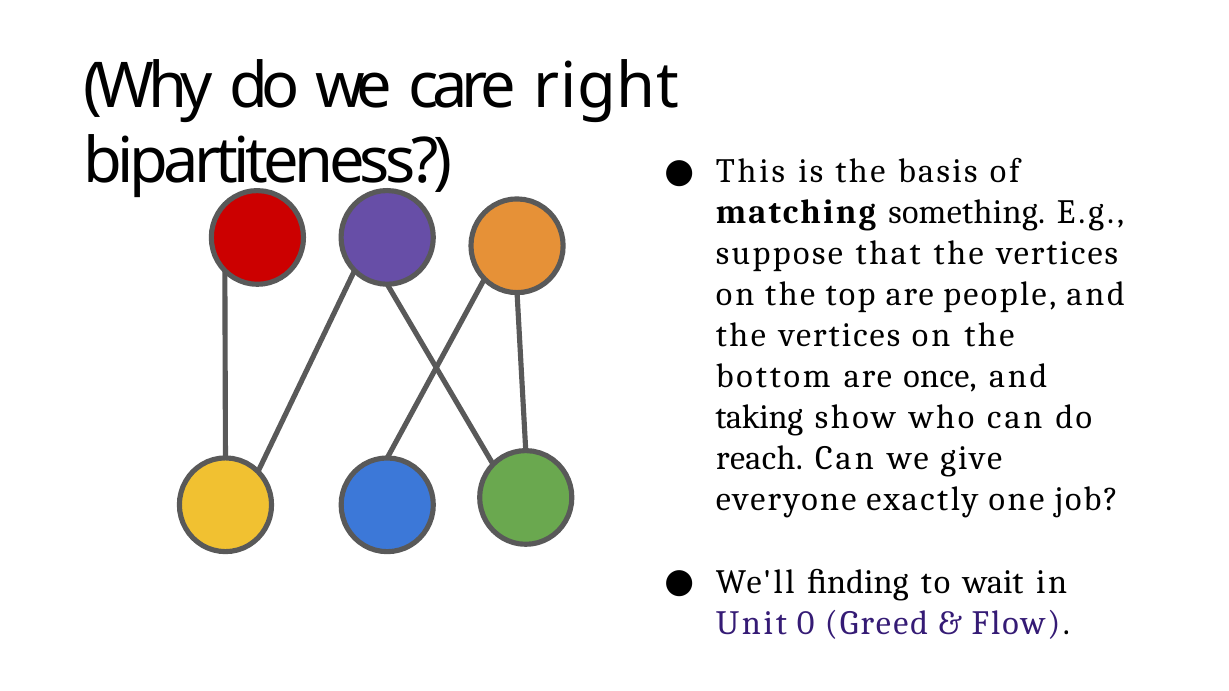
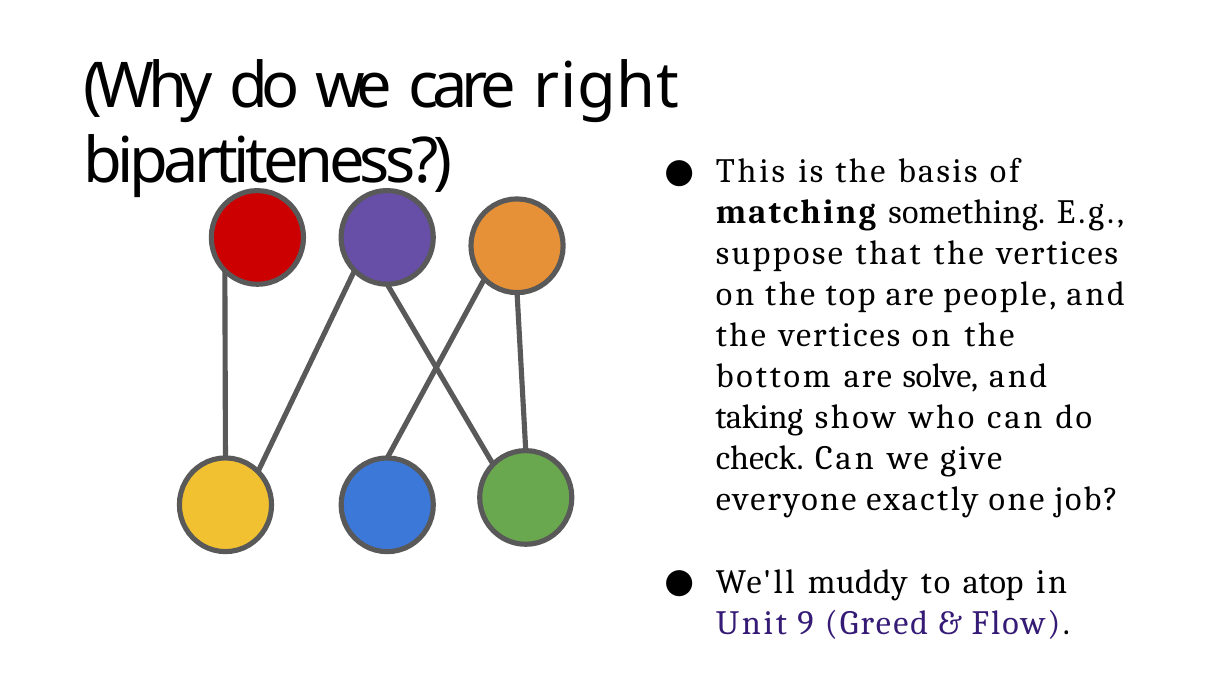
once: once -> solve
reach: reach -> check
ﬁnding: ﬁnding -> muddy
wait: wait -> atop
0: 0 -> 9
